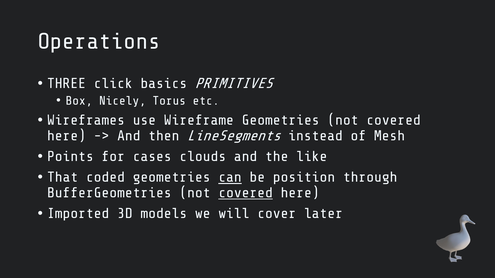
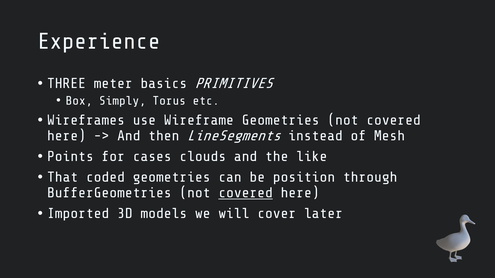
Operations: Operations -> Experience
click: click -> meter
Nicely: Nicely -> Simply
can underline: present -> none
